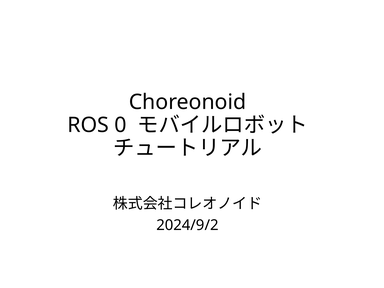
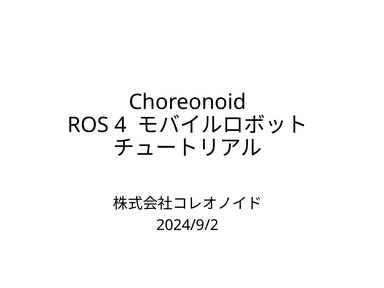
0: 0 -> 4
